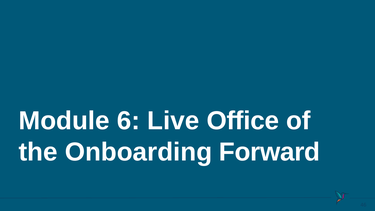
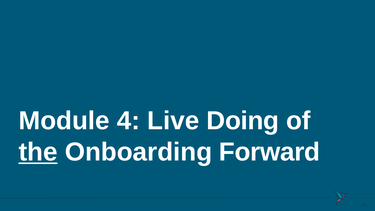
6: 6 -> 4
Office: Office -> Doing
the underline: none -> present
